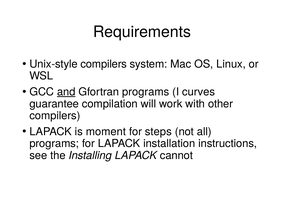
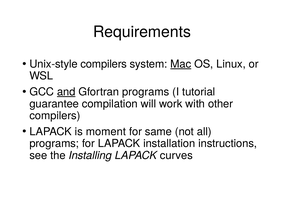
Mac underline: none -> present
curves: curves -> tutorial
steps: steps -> same
cannot: cannot -> curves
